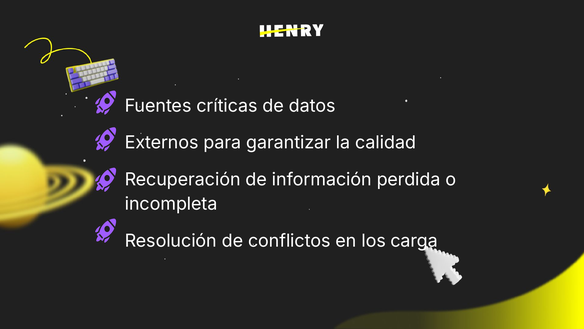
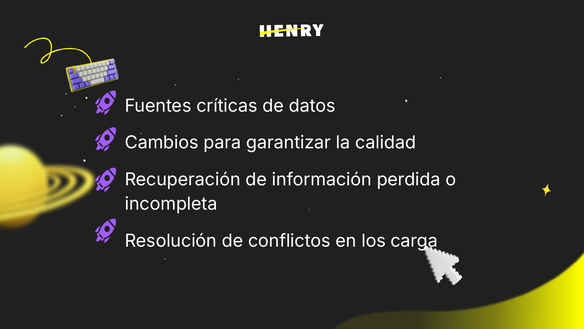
Externos: Externos -> Cambios
